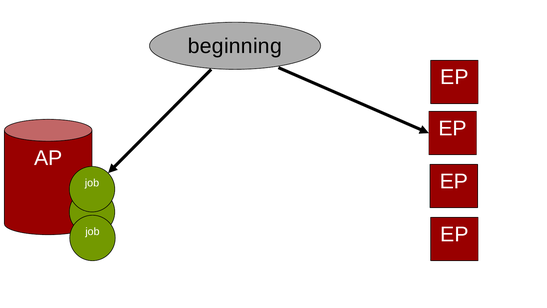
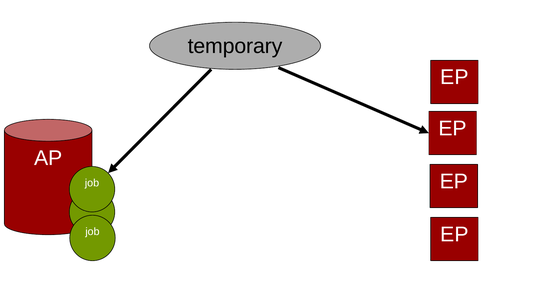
beginning: beginning -> temporary
